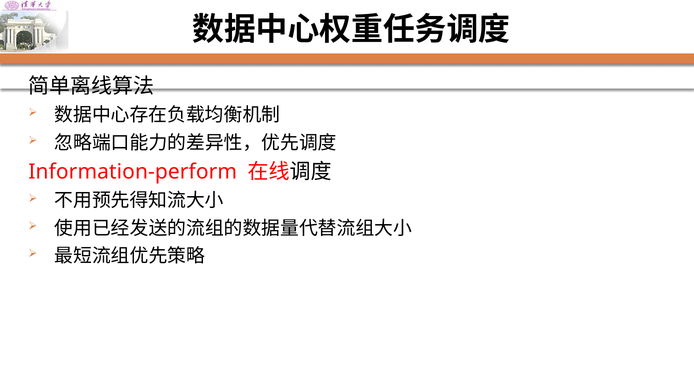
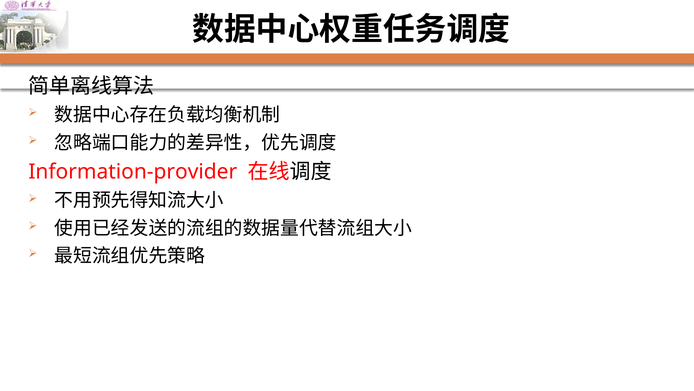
Information-perform: Information-perform -> Information-provider
